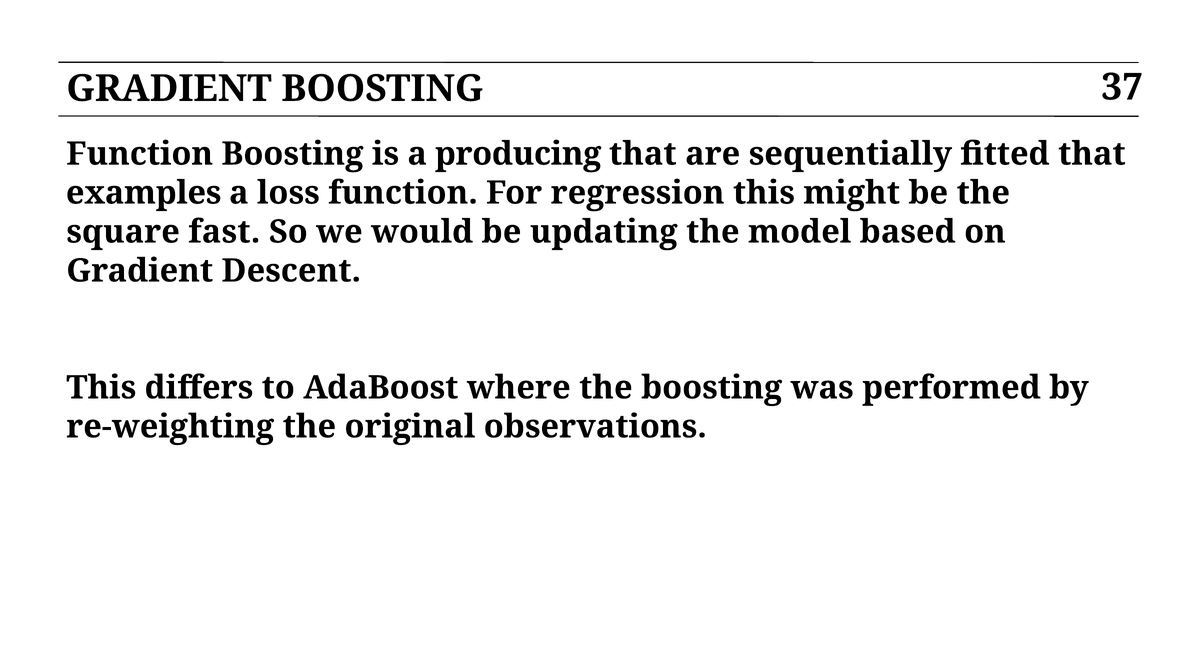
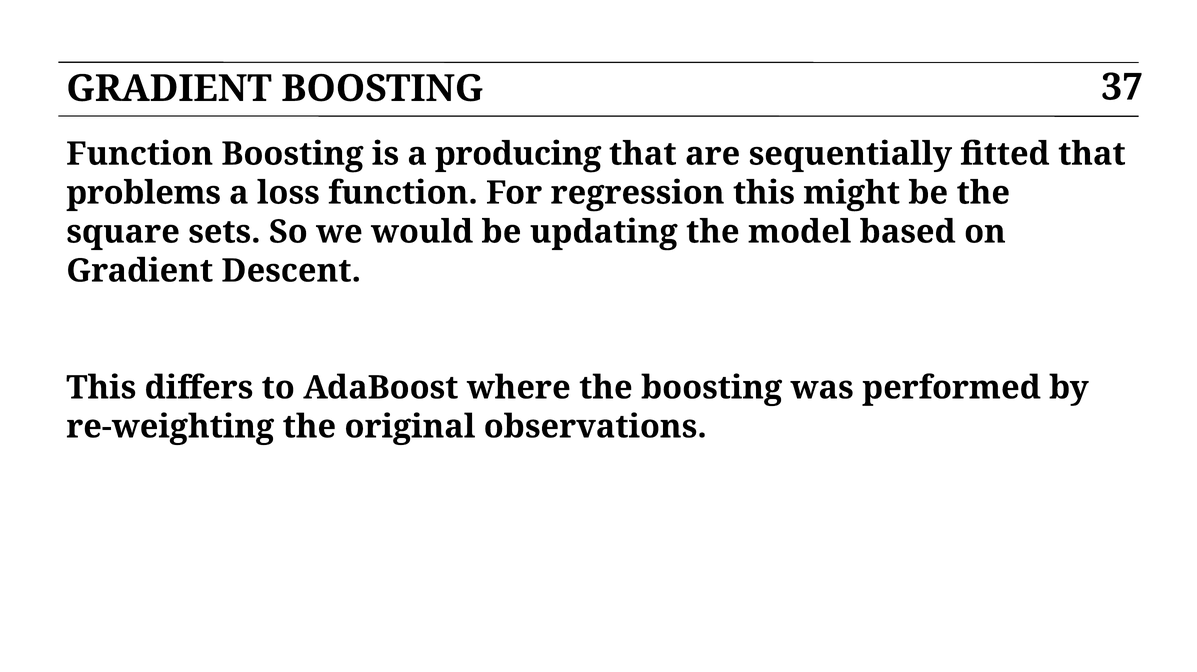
examples: examples -> problems
fast: fast -> sets
